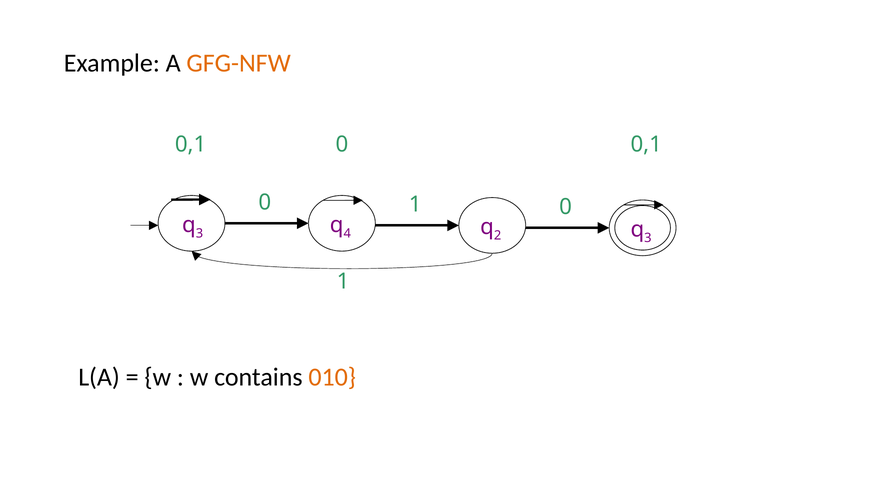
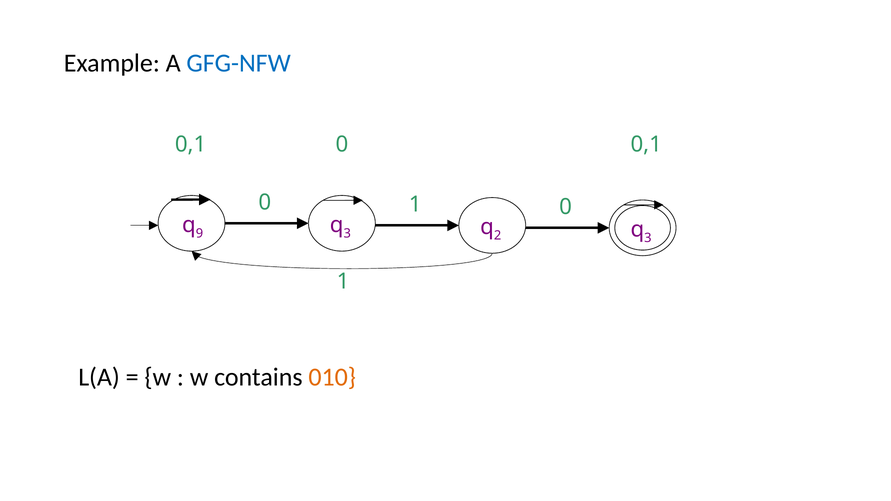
GFG-NFW colour: orange -> blue
3 at (200, 234): 3 -> 9
4 at (347, 234): 4 -> 3
